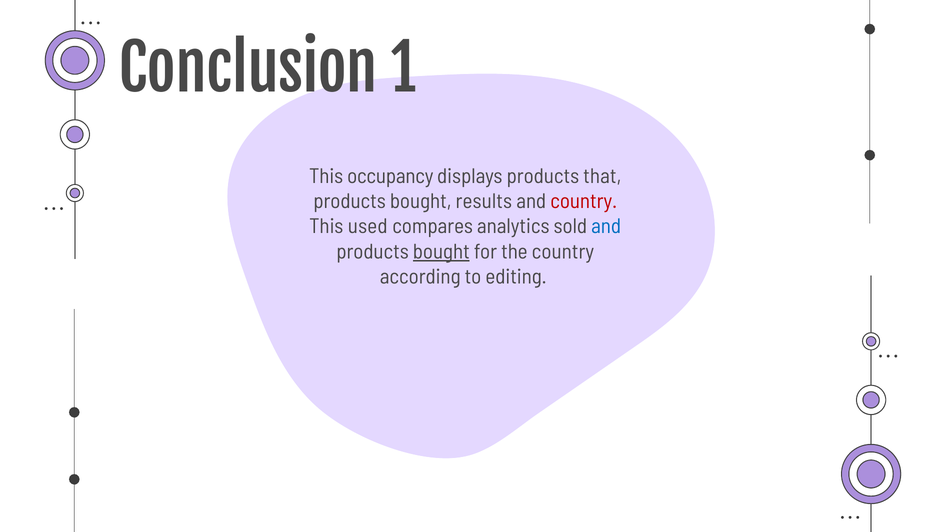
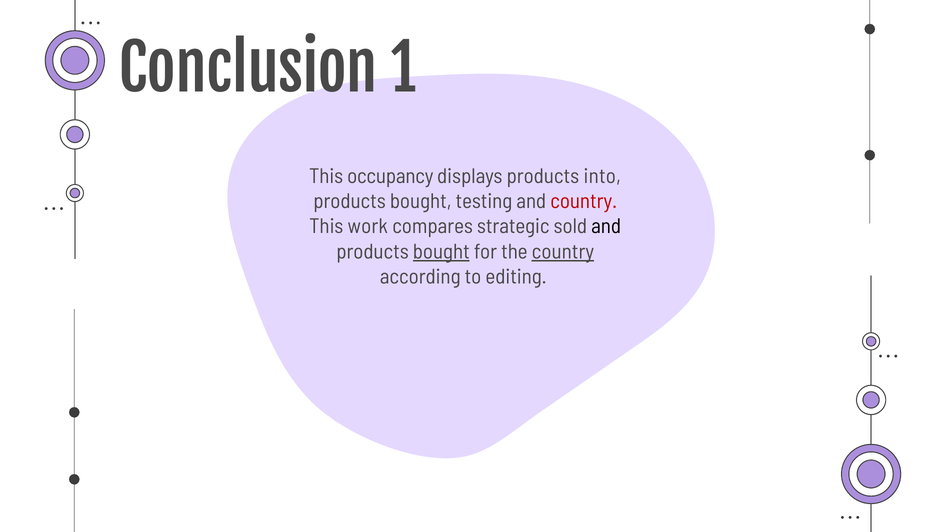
that: that -> into
results: results -> testing
used: used -> work
analytics: analytics -> strategic
and at (606, 227) colour: blue -> black
country at (563, 252) underline: none -> present
